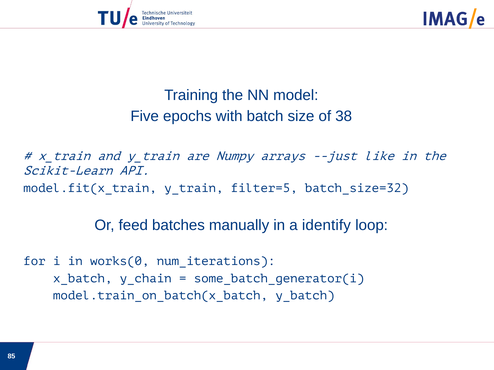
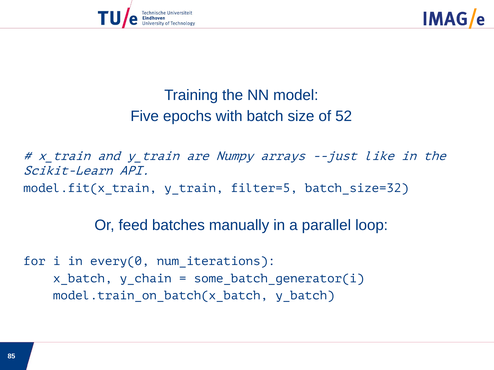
38: 38 -> 52
identify: identify -> parallel
works(0: works(0 -> every(0
